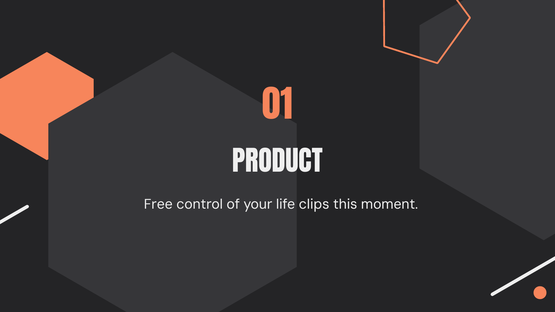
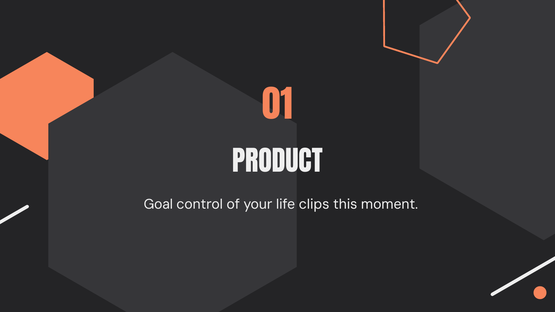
Free: Free -> Goal
